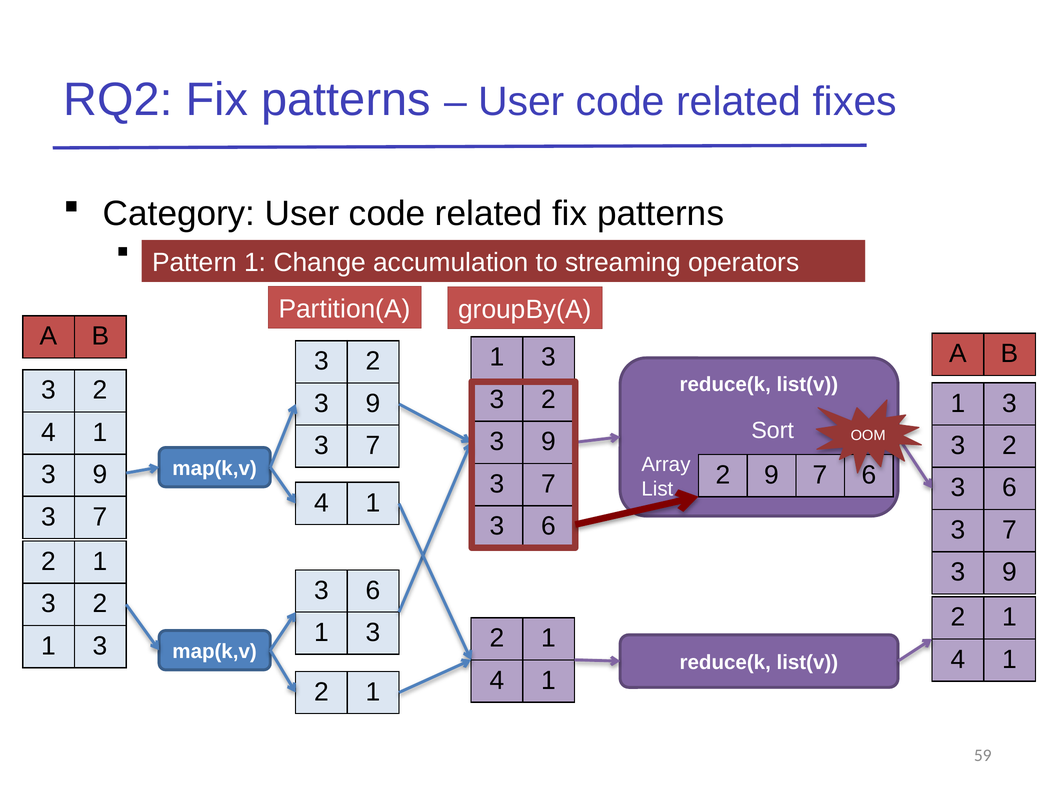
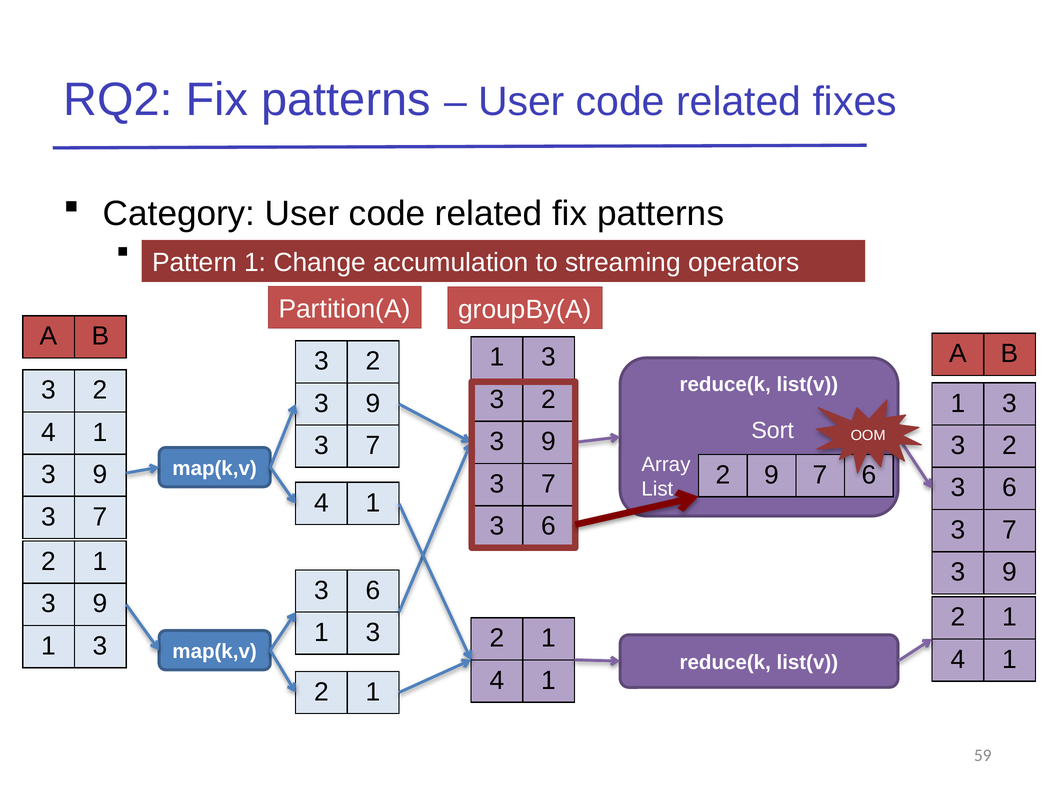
2 at (100, 604): 2 -> 9
